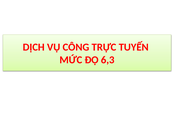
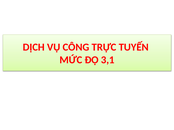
6,3: 6,3 -> 3,1
